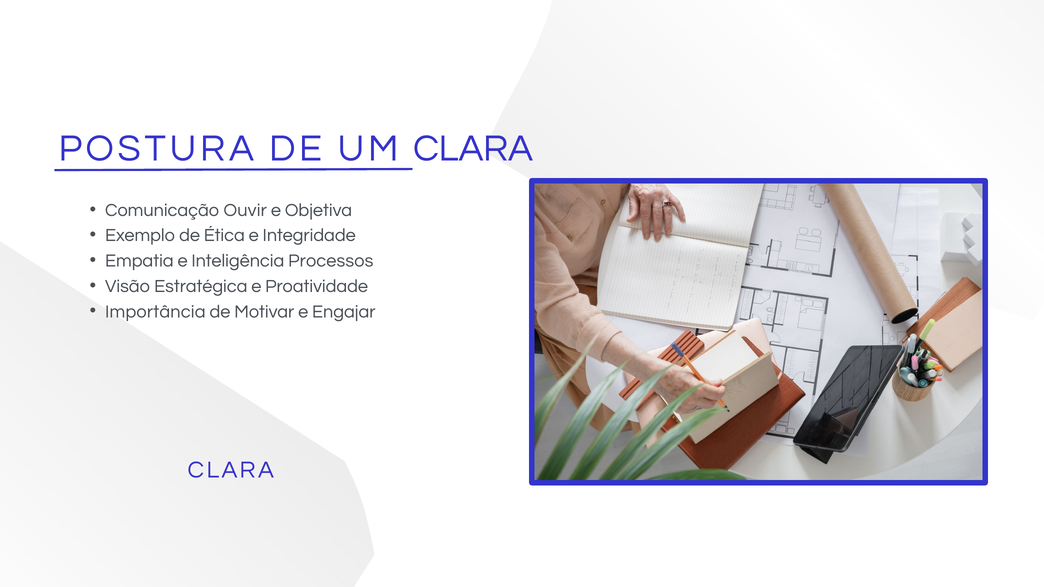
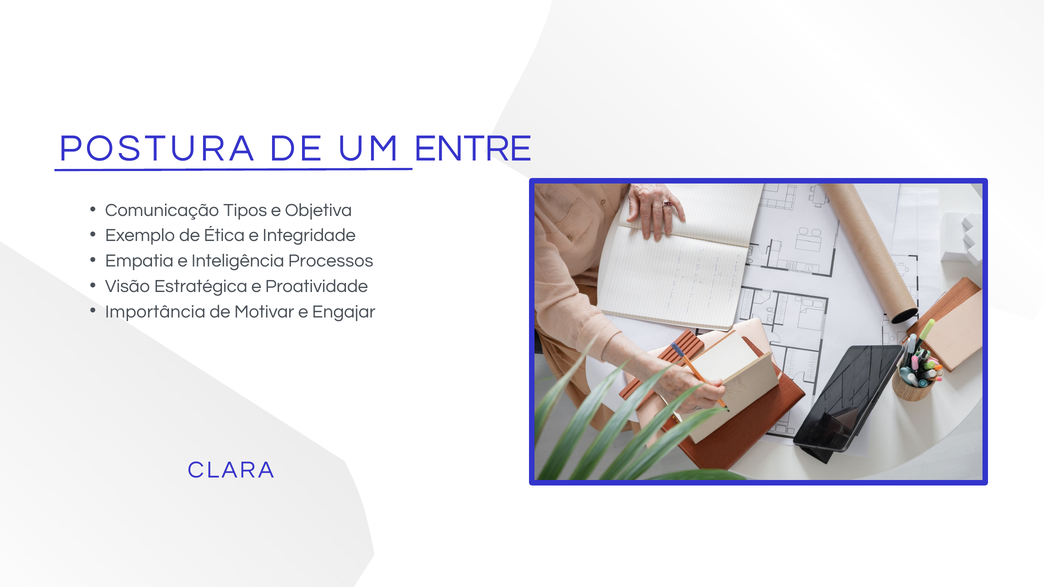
UM CLARA: CLARA -> ENTRE
Ouvir: Ouvir -> Tipos
